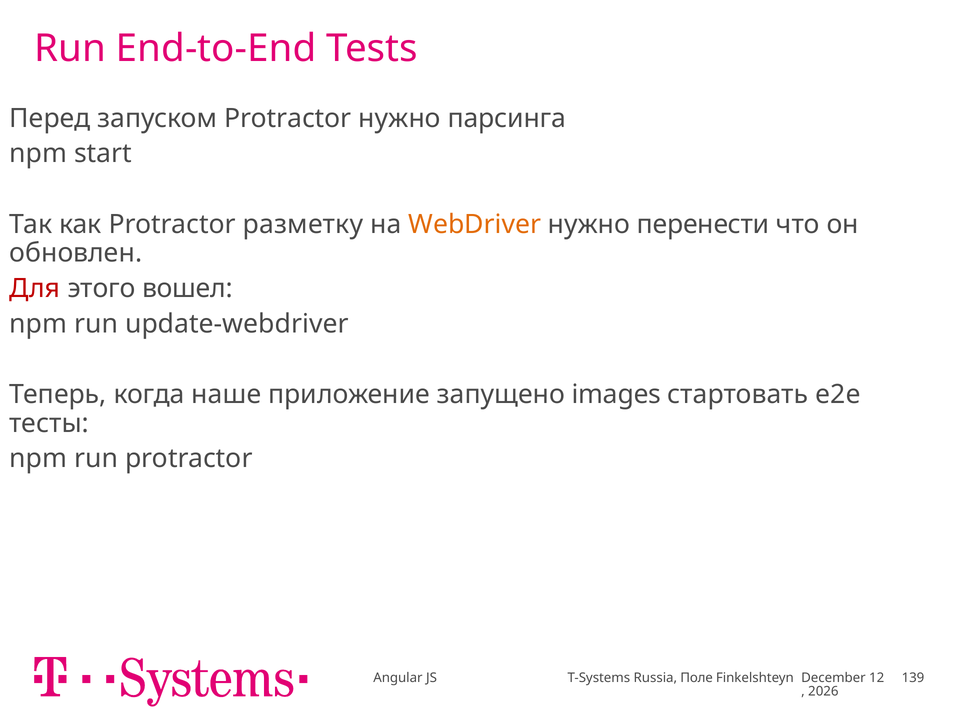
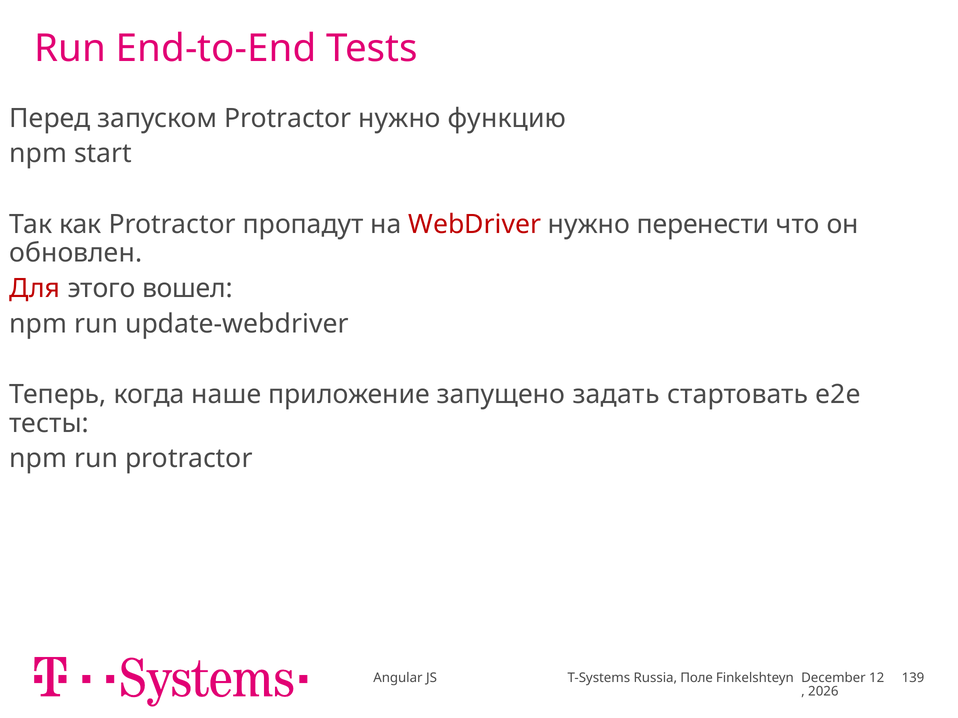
парсинга: парсинга -> функцию
разметку: разметку -> пропадут
WebDriver colour: orange -> red
images: images -> задать
